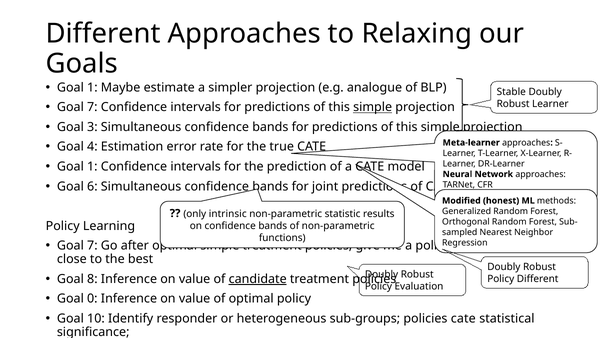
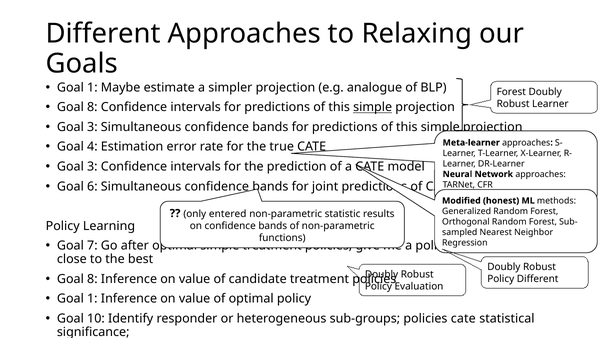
Stable at (511, 92): Stable -> Forest
7 at (92, 107): 7 -> 8
1 at (92, 166): 1 -> 3
intrinsic: intrinsic -> entered
candidate underline: present -> none
0 at (92, 298): 0 -> 1
